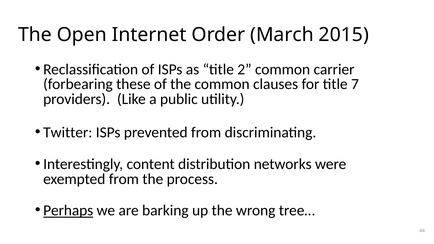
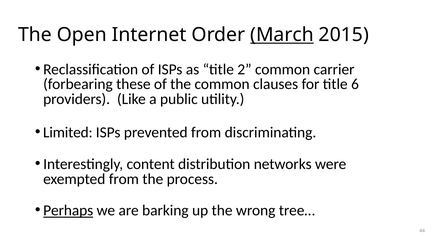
March underline: none -> present
7: 7 -> 6
Twitter: Twitter -> Limited
